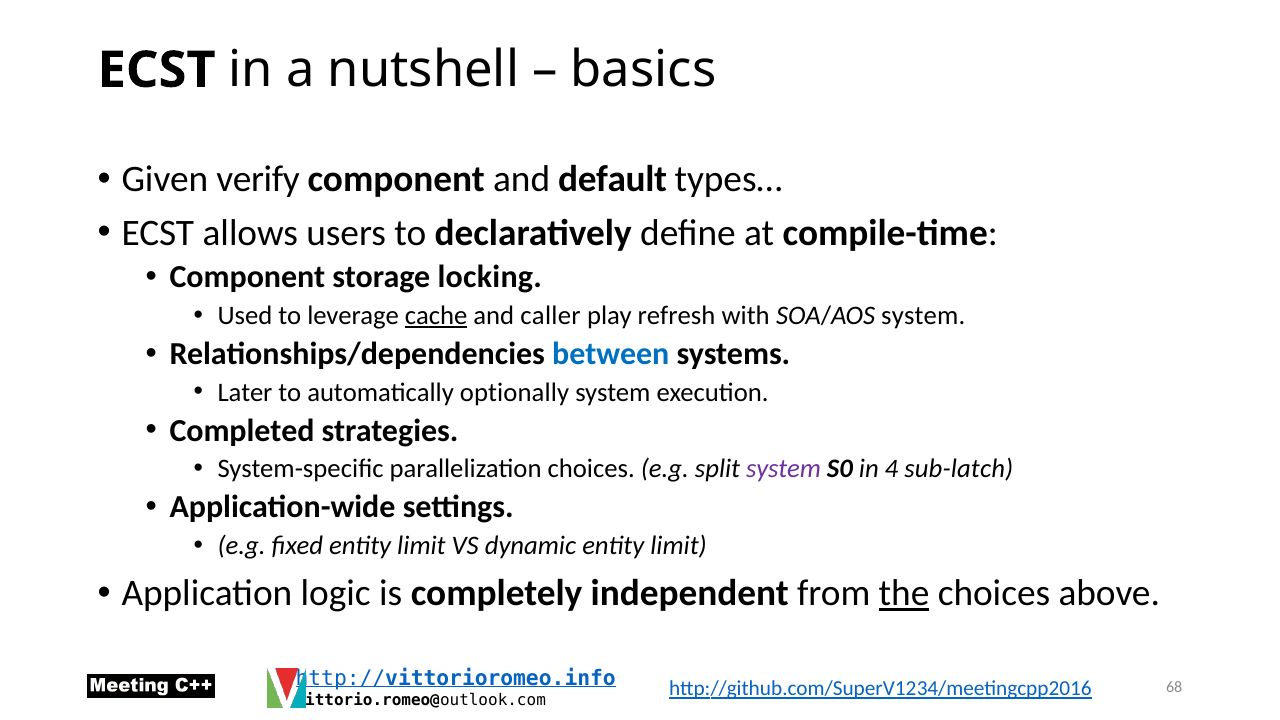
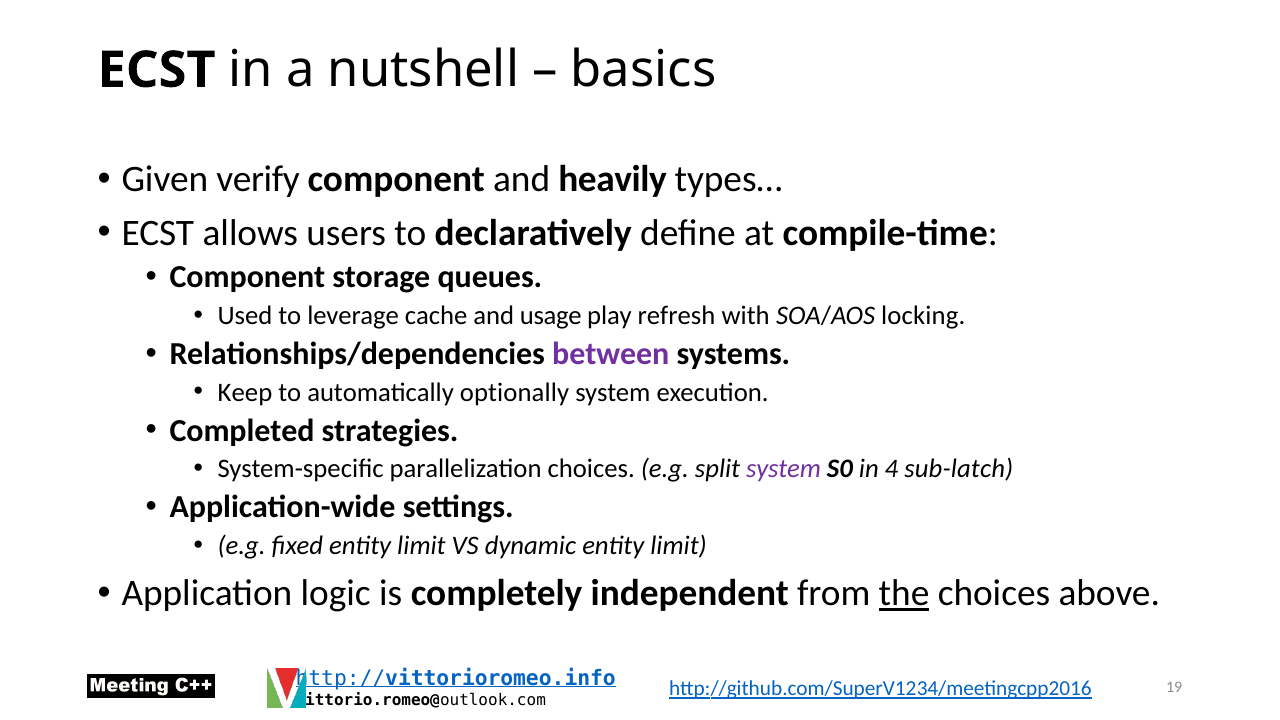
default: default -> heavily
locking: locking -> queues
cache underline: present -> none
caller: caller -> usage
SOA/AOS system: system -> locking
between colour: blue -> purple
Later: Later -> Keep
68: 68 -> 19
